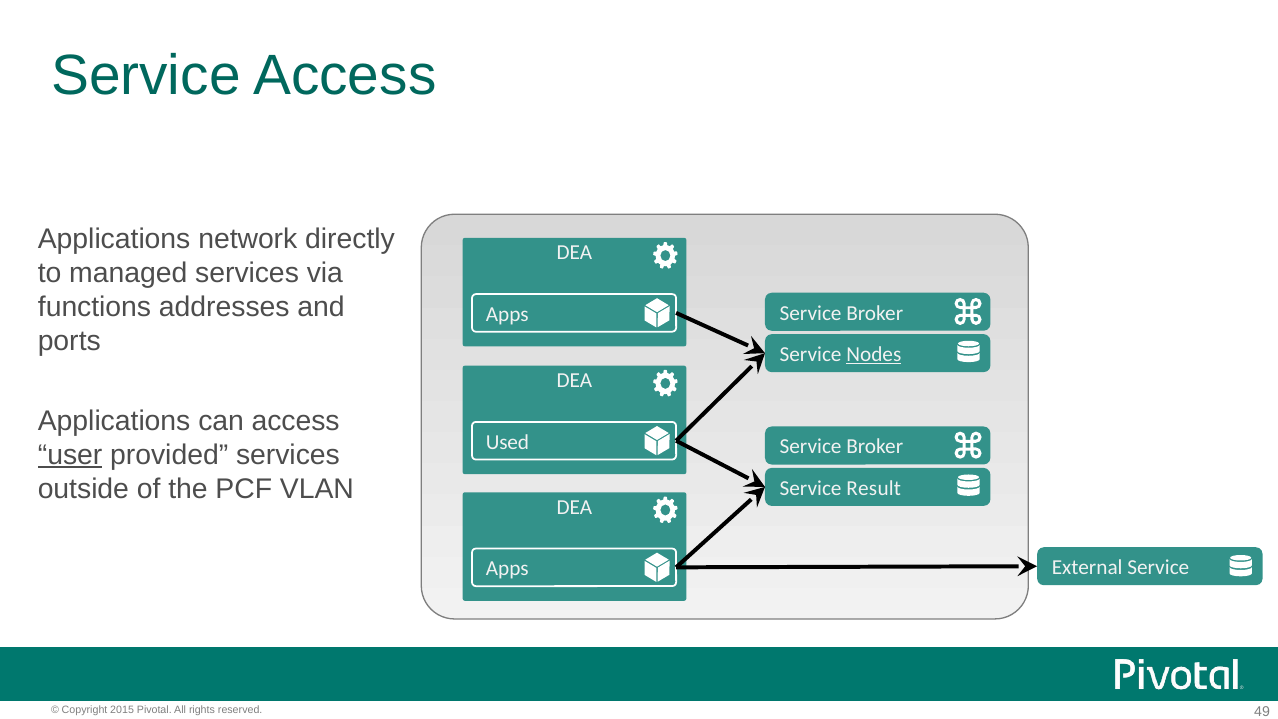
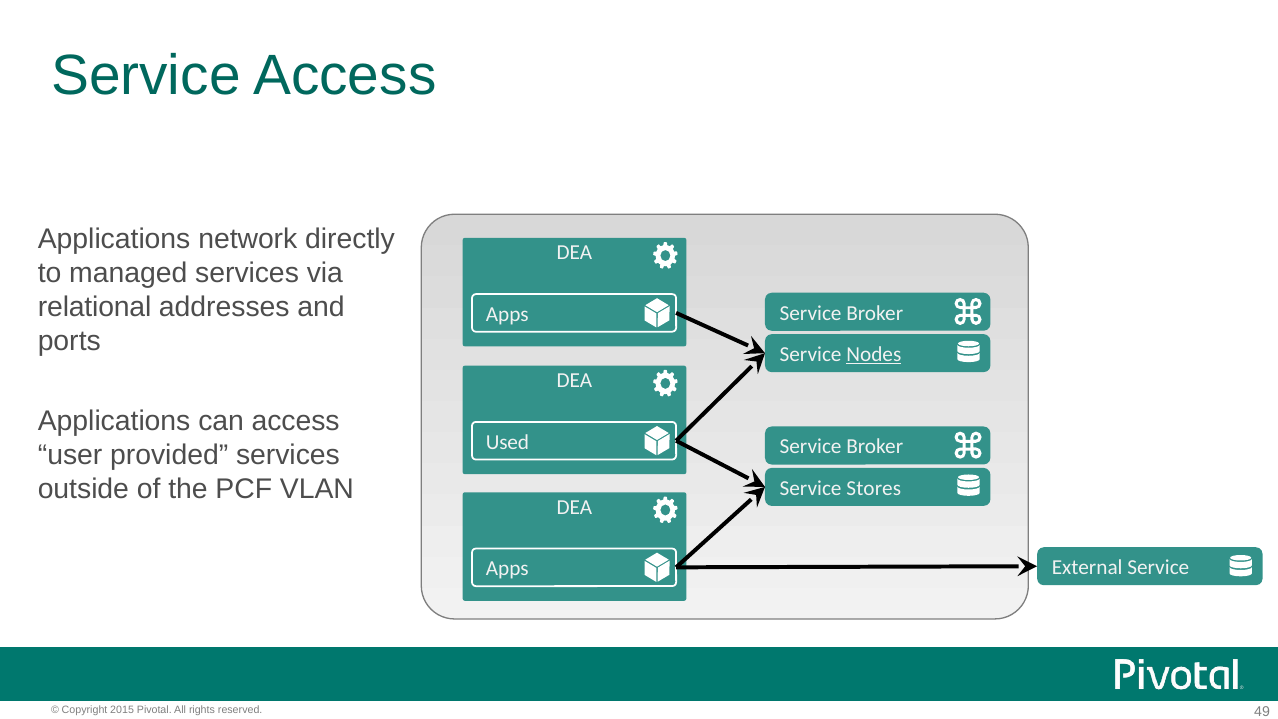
functions: functions -> relational
user underline: present -> none
Result: Result -> Stores
